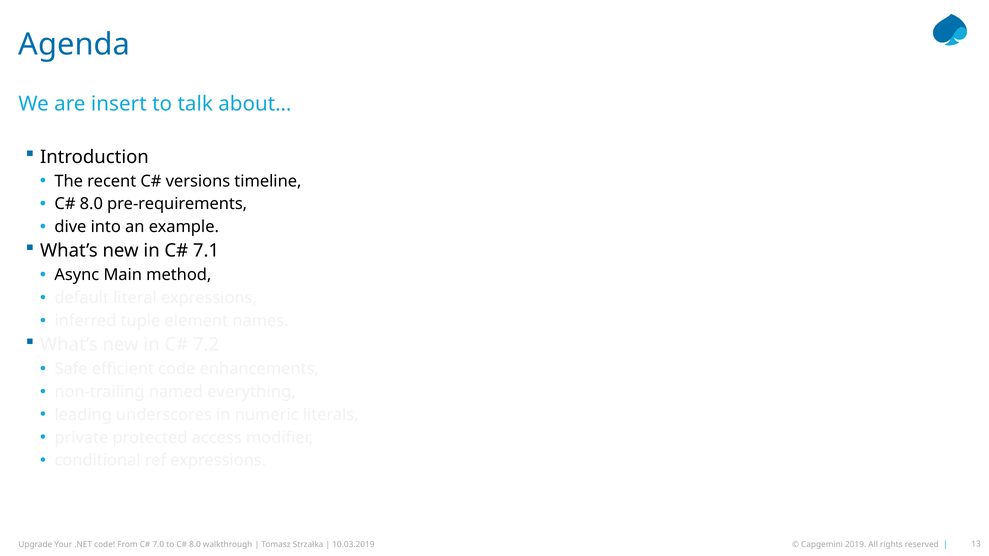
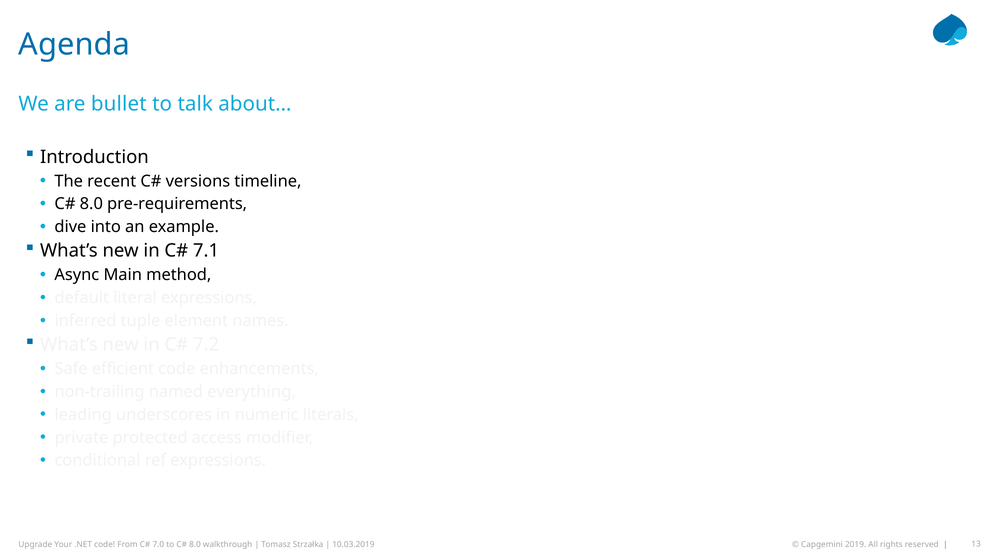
insert: insert -> bullet
